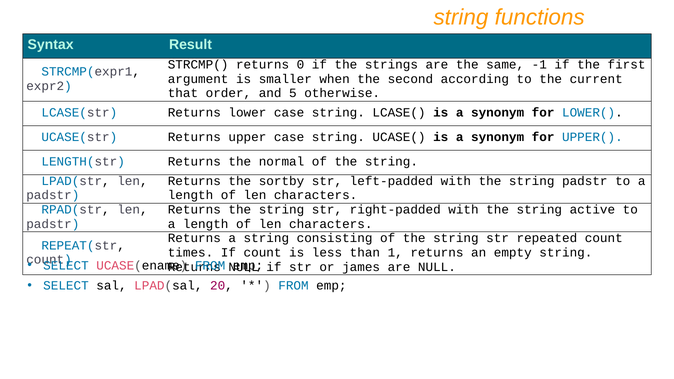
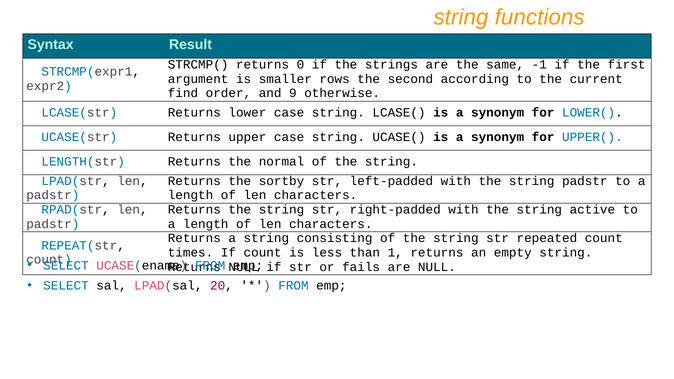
when: when -> rows
that: that -> find
5: 5 -> 9
james: james -> fails
